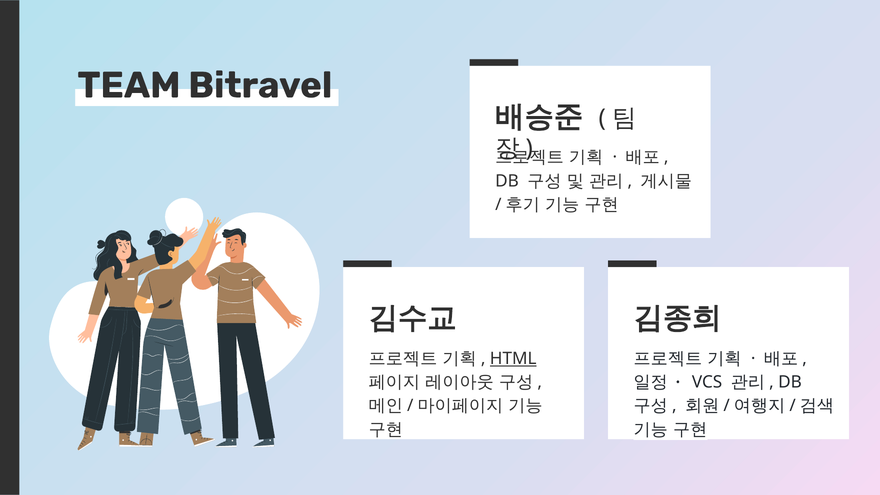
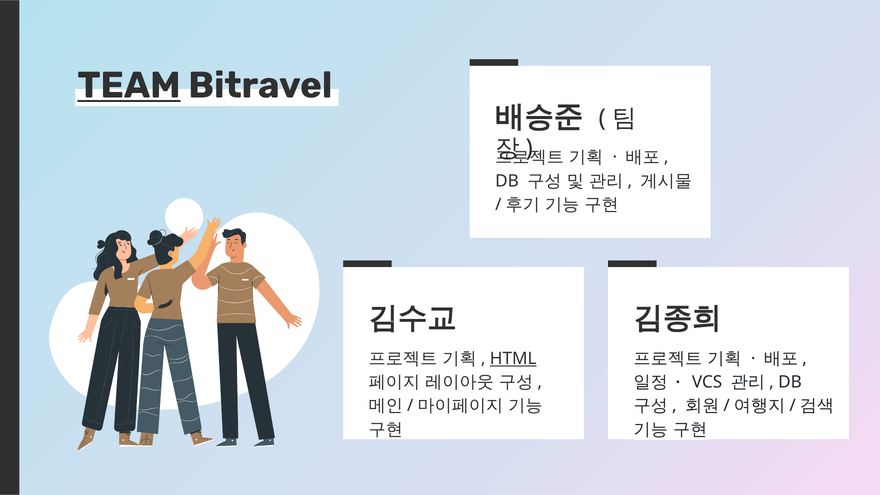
TEAM underline: none -> present
